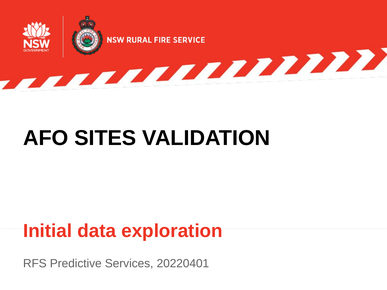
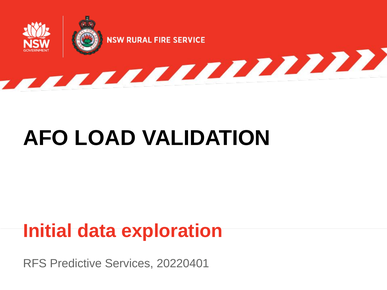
SITES: SITES -> LOAD
